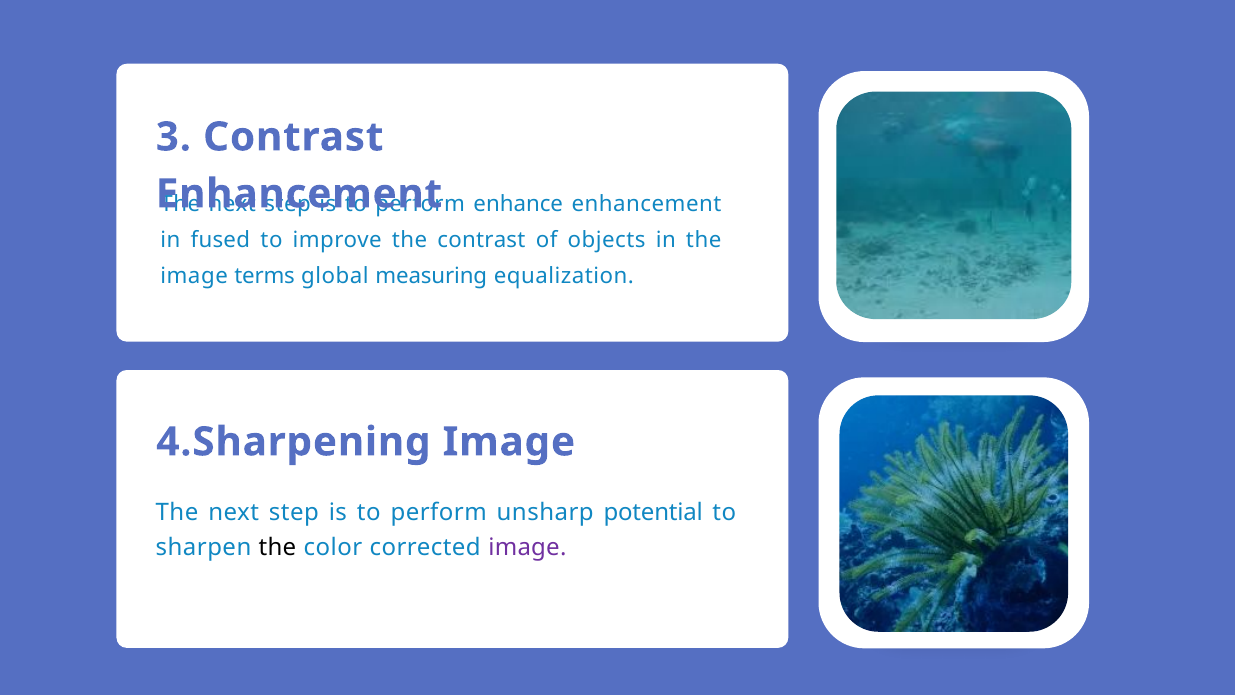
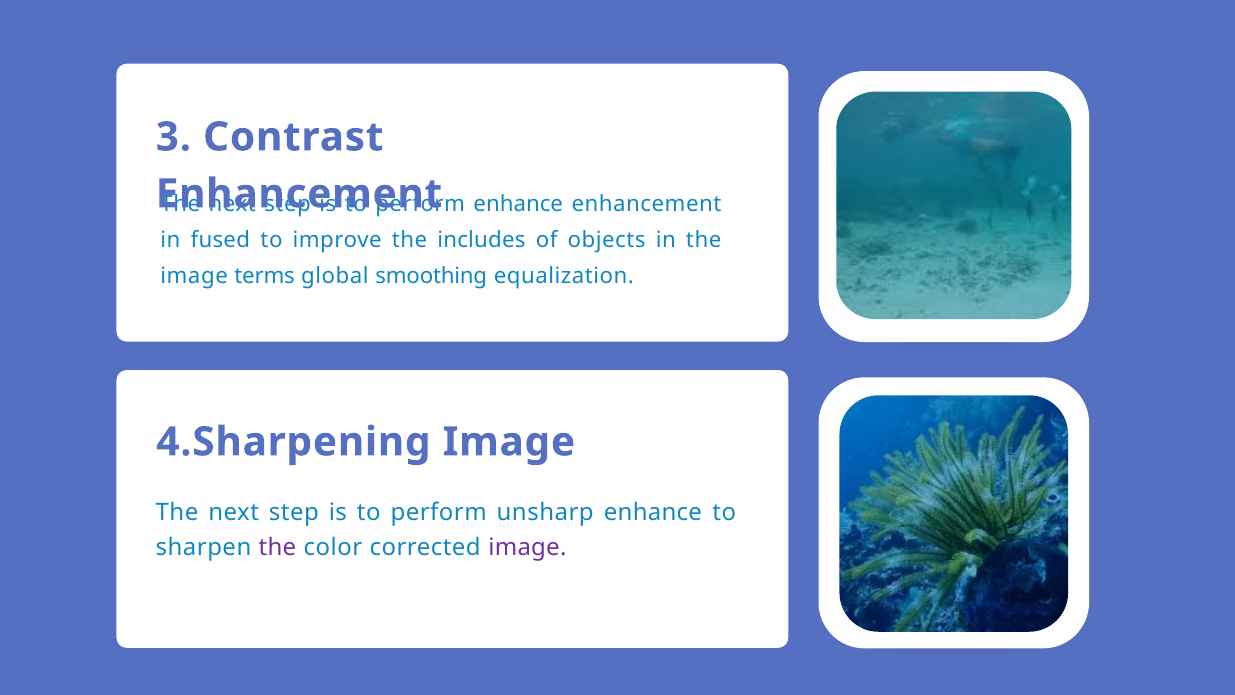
the contrast: contrast -> includes
measuring: measuring -> smoothing
unsharp potential: potential -> enhance
the at (277, 548) colour: black -> purple
